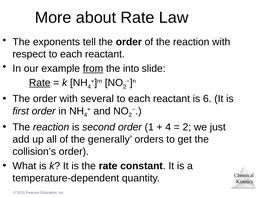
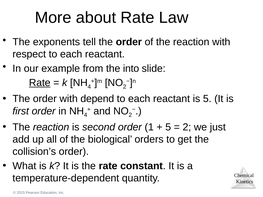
from underline: present -> none
several: several -> depend
is 6: 6 -> 5
4 at (168, 127): 4 -> 5
generally: generally -> biological
